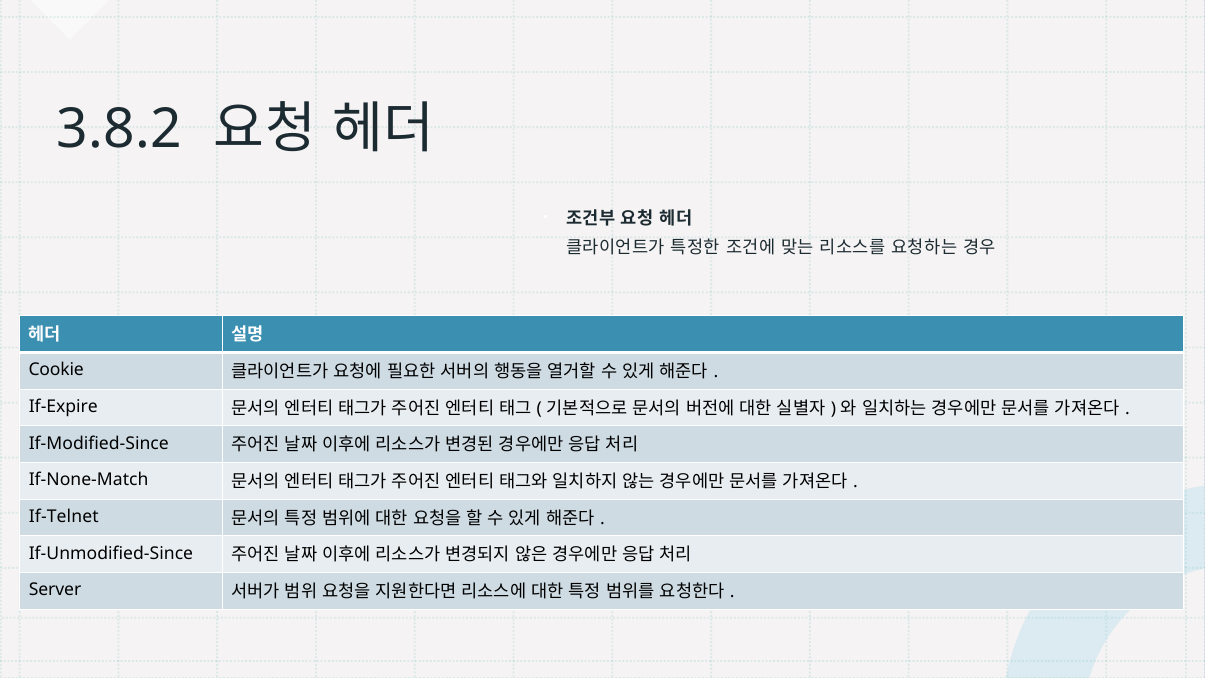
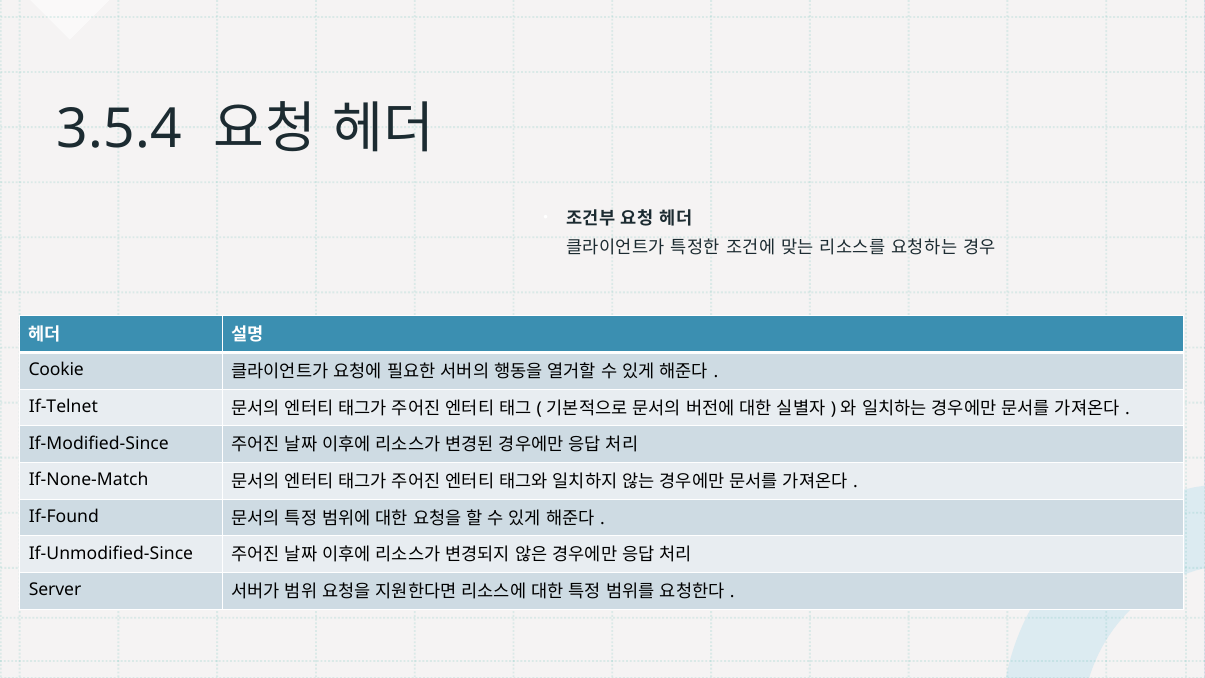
3.8.2: 3.8.2 -> 3.5.4
If-Expire: If-Expire -> If-Telnet
If-Telnet: If-Telnet -> If-Found
